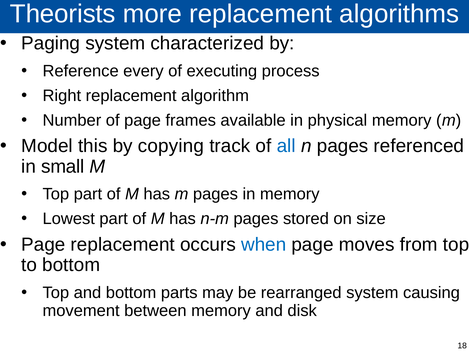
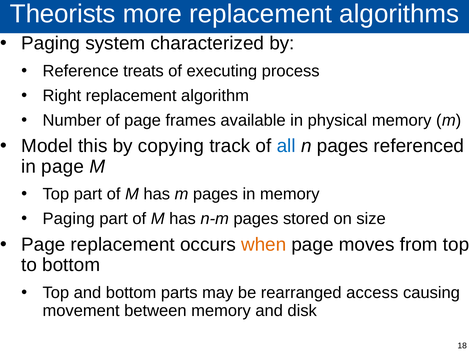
every: every -> treats
in small: small -> page
Lowest at (69, 219): Lowest -> Paging
when colour: blue -> orange
rearranged system: system -> access
